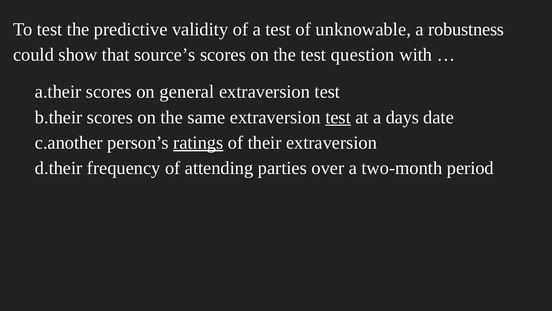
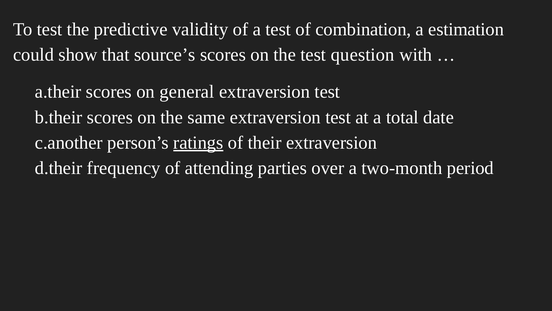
unknowable: unknowable -> combination
robustness: robustness -> estimation
test at (338, 117) underline: present -> none
days: days -> total
